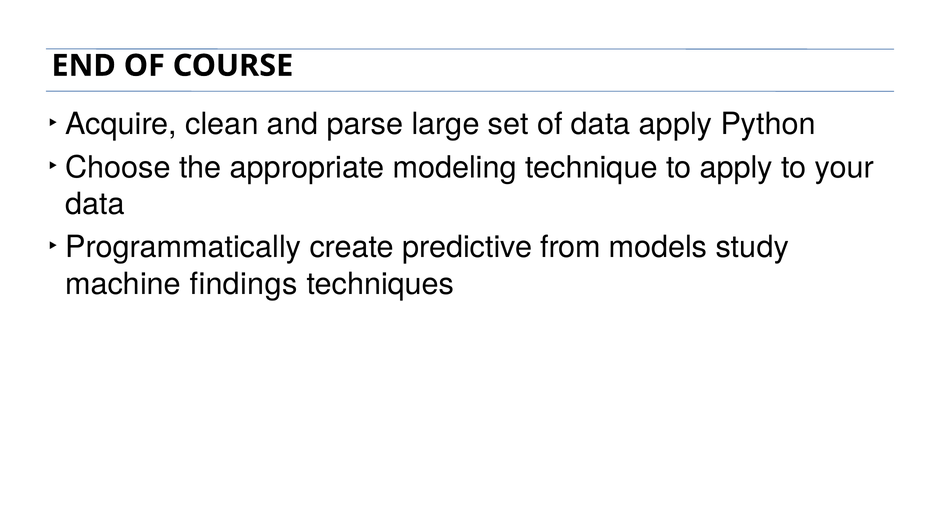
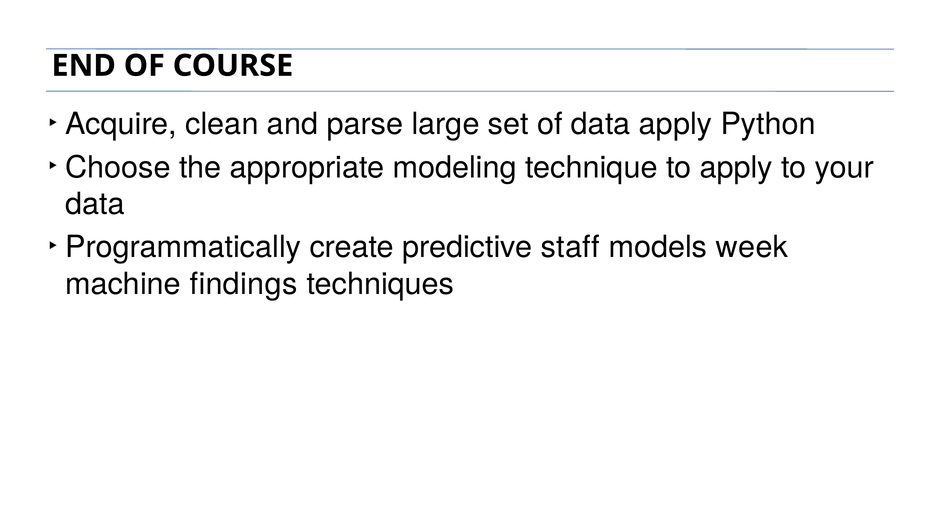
from: from -> staff
study: study -> week
